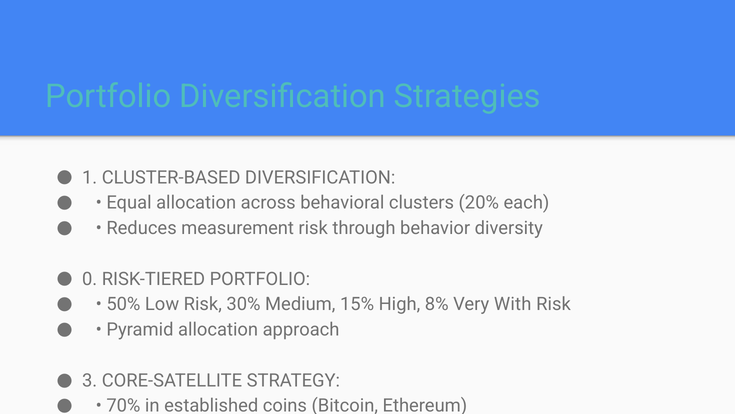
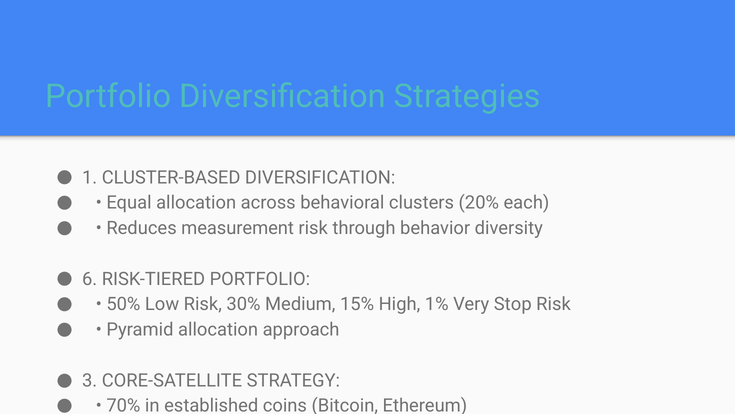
0: 0 -> 6
8%: 8% -> 1%
With: With -> Stop
